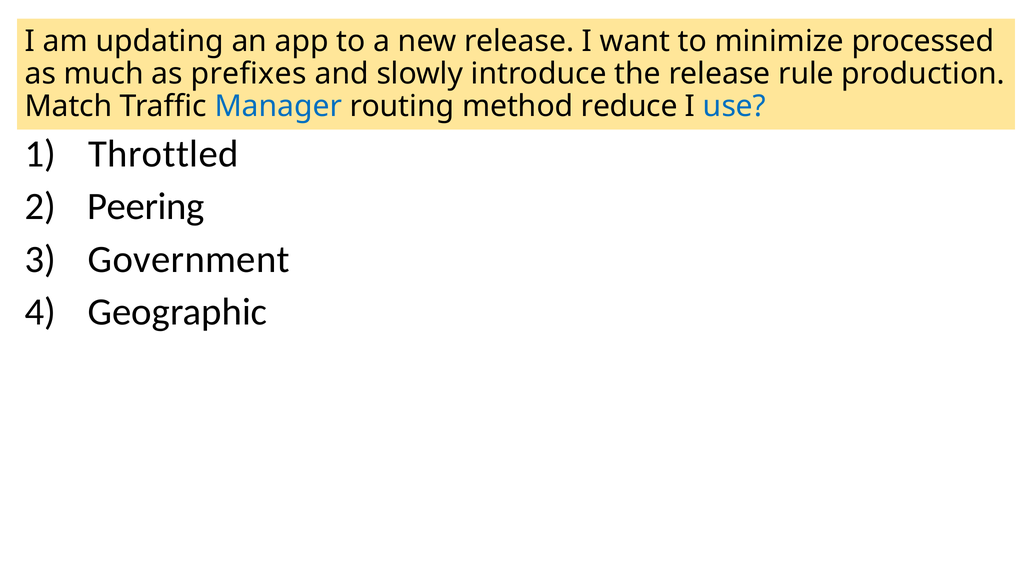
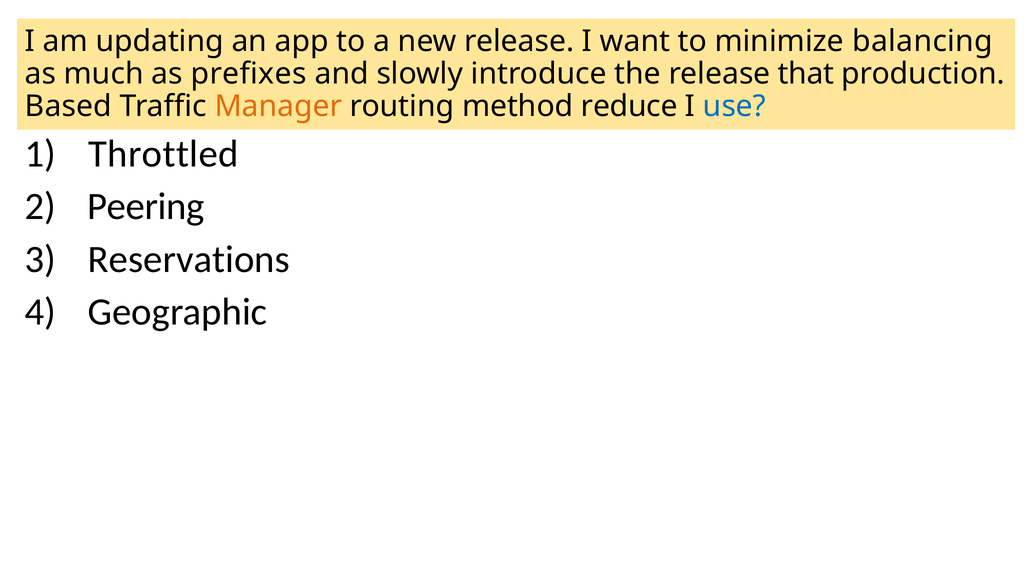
processed: processed -> balancing
rule: rule -> that
Match: Match -> Based
Manager colour: blue -> orange
Government: Government -> Reservations
